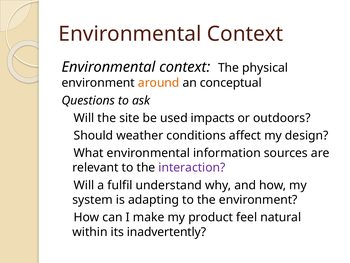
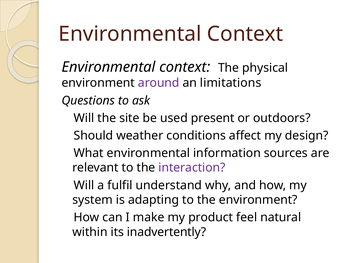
around colour: orange -> purple
conceptual: conceptual -> limitations
impacts: impacts -> present
